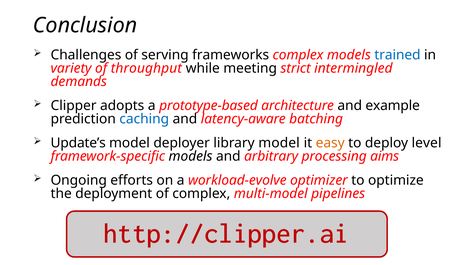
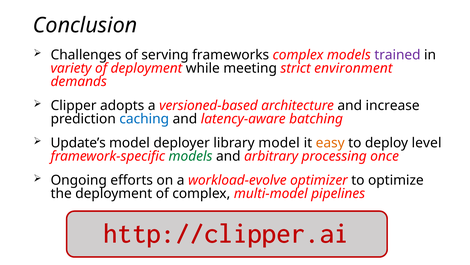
trained colour: blue -> purple
of throughput: throughput -> deployment
intermingled: intermingled -> environment
prototype-based: prototype-based -> versioned-based
example: example -> increase
models at (191, 156) colour: black -> green
aims: aims -> once
